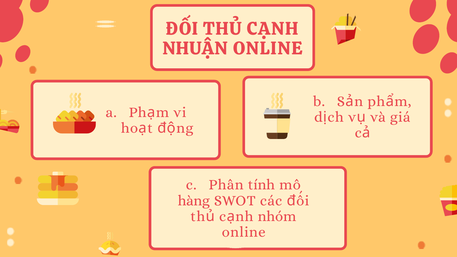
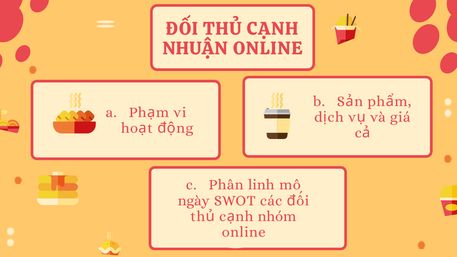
tính: tính -> linh
hàng: hàng -> ngày
